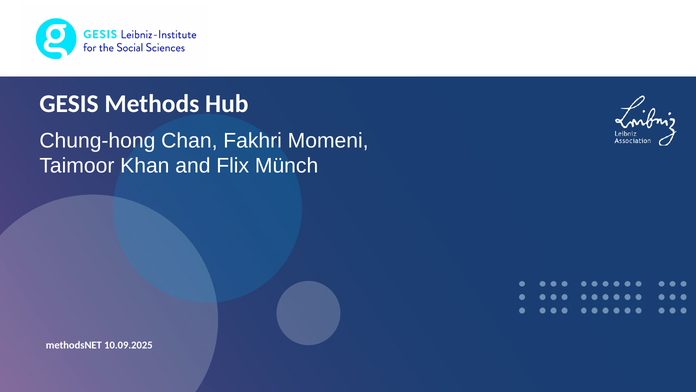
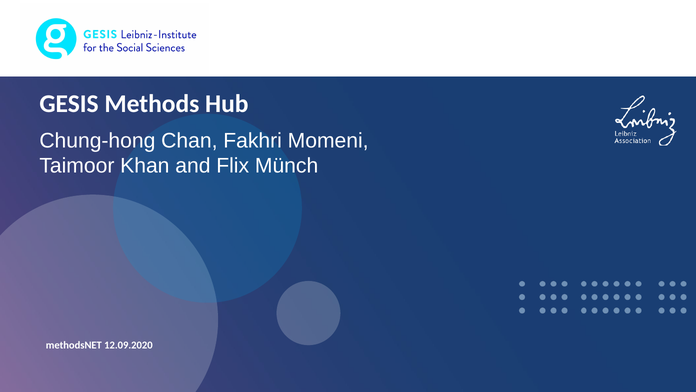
10.09.2025: 10.09.2025 -> 12.09.2020
